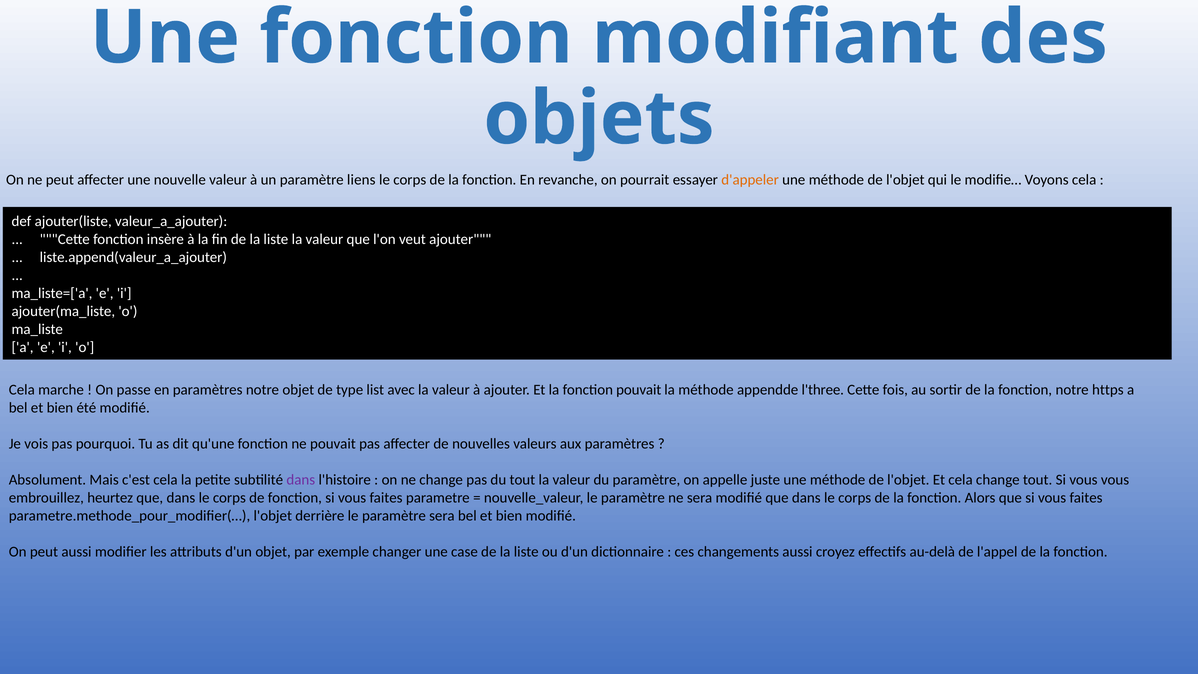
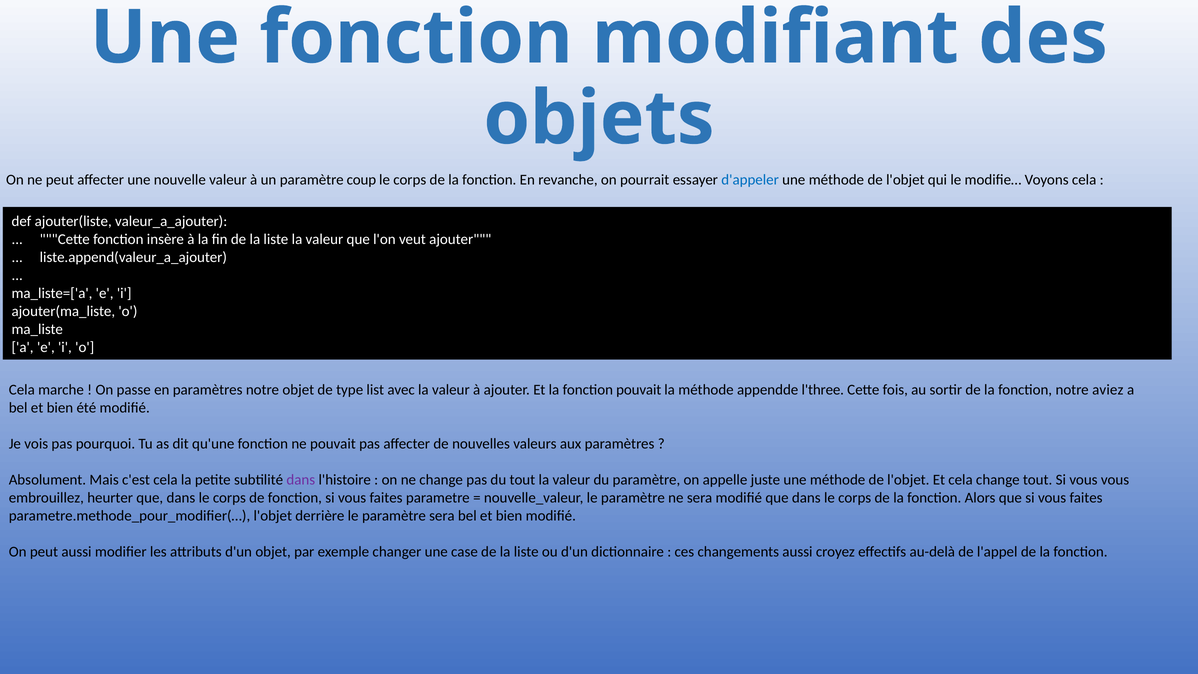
liens: liens -> coup
d'appeler colour: orange -> blue
https: https -> aviez
heurtez: heurtez -> heurter
